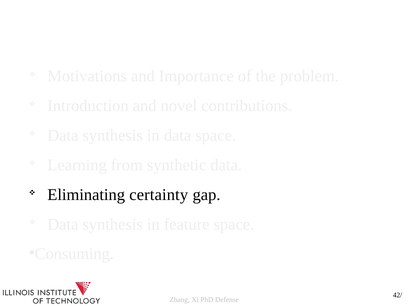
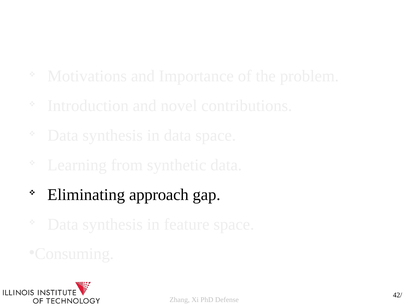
certainty: certainty -> approach
